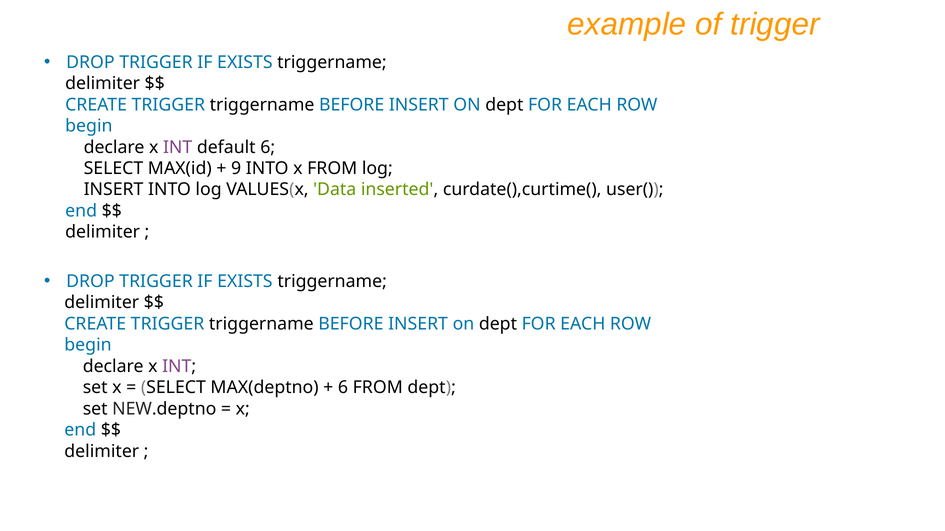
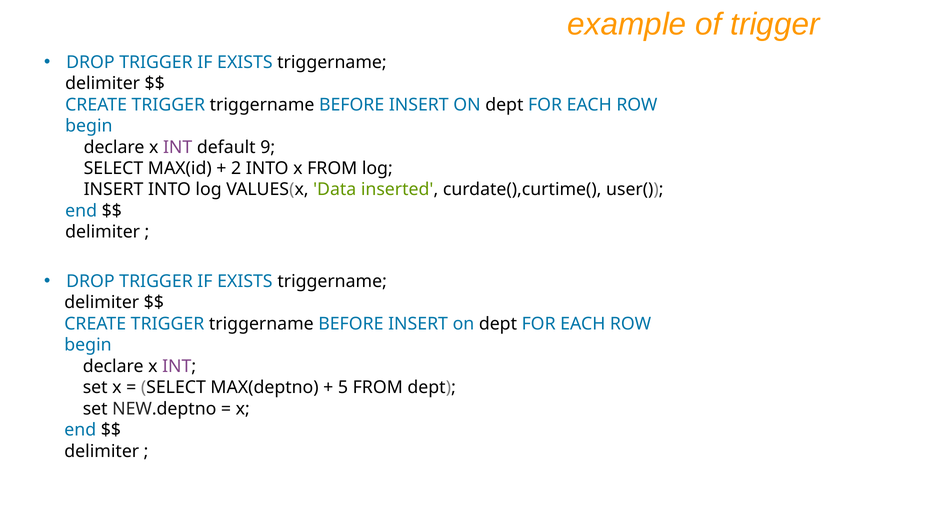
default 6: 6 -> 9
9: 9 -> 2
6 at (343, 388): 6 -> 5
